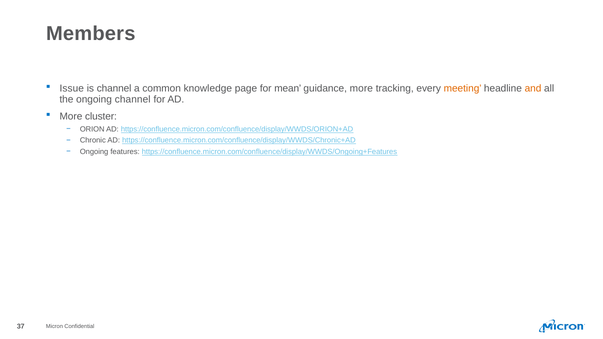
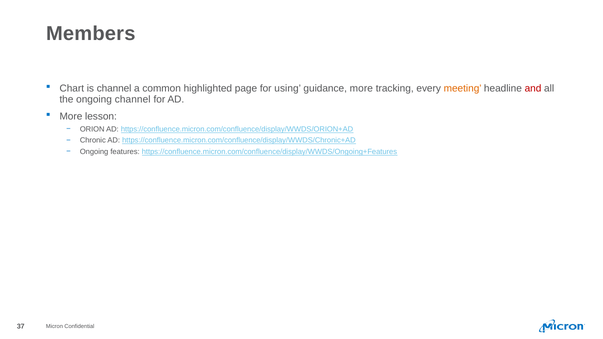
Issue: Issue -> Chart
knowledge: knowledge -> highlighted
mean: mean -> using
and colour: orange -> red
cluster: cluster -> lesson
